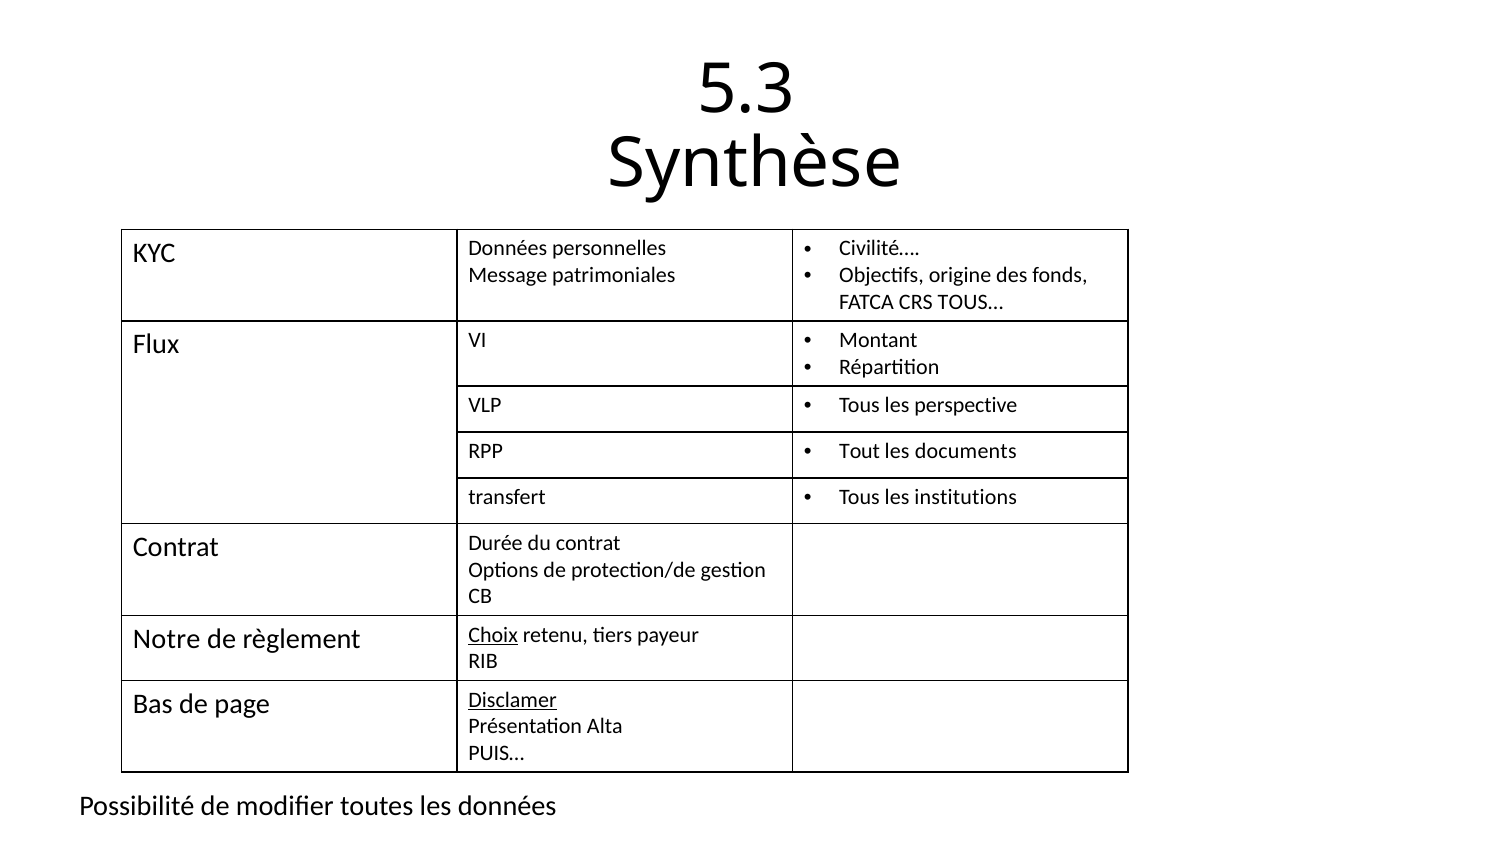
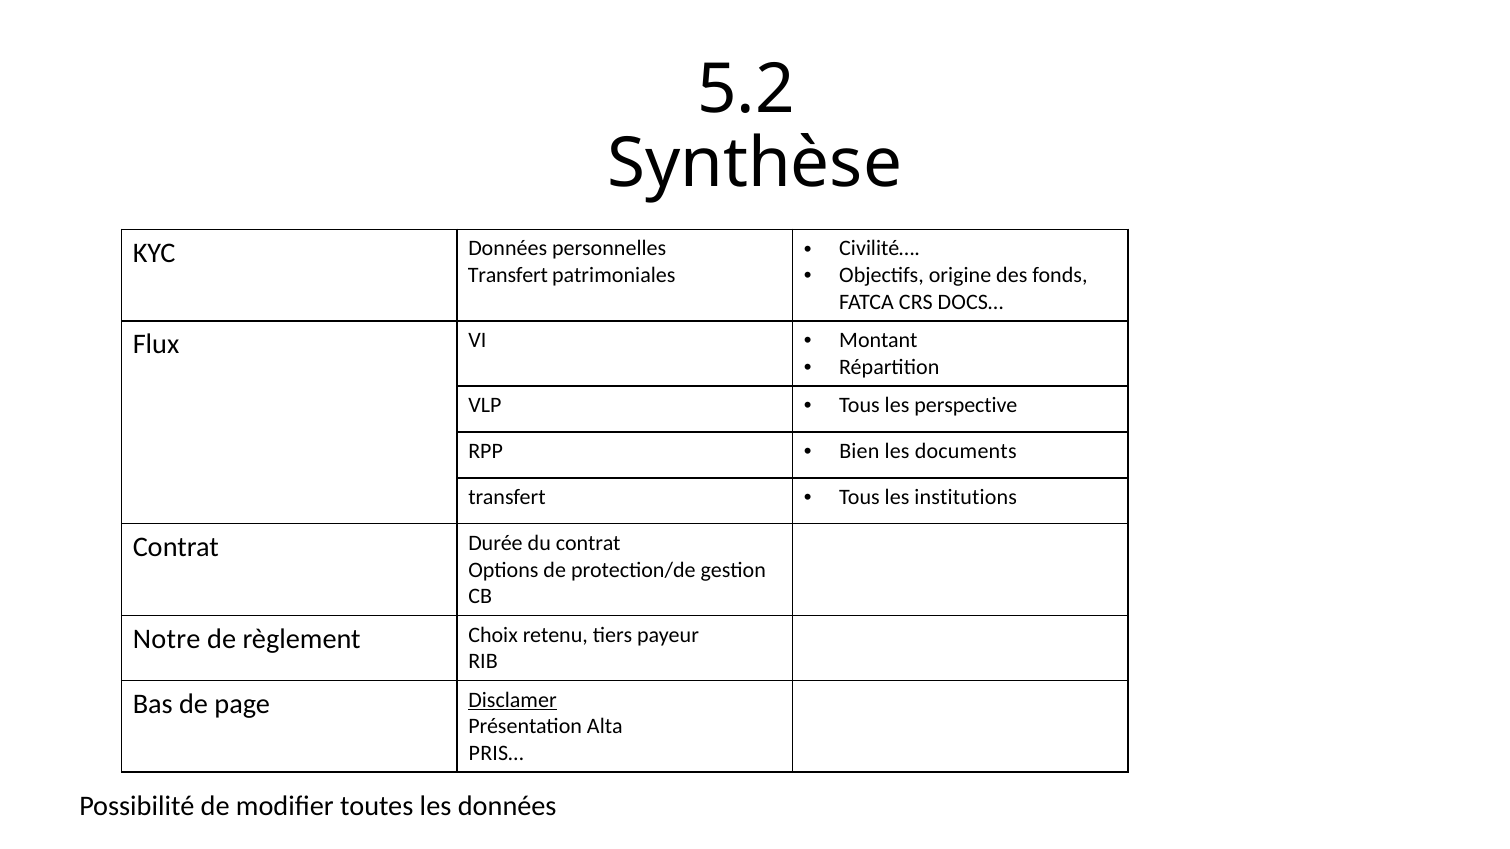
5.3: 5.3 -> 5.2
Message at (508, 276): Message -> Transfert
TOUS…: TOUS… -> DOCS…
Tout: Tout -> Bien
Choix underline: present -> none
PUIS…: PUIS… -> PRIS…
